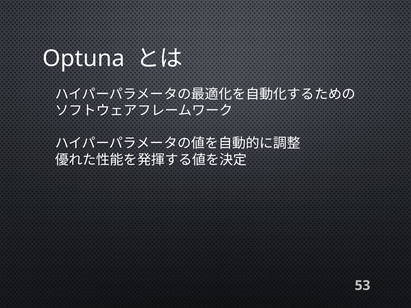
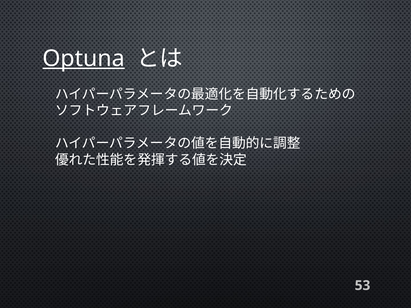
Optuna underline: none -> present
